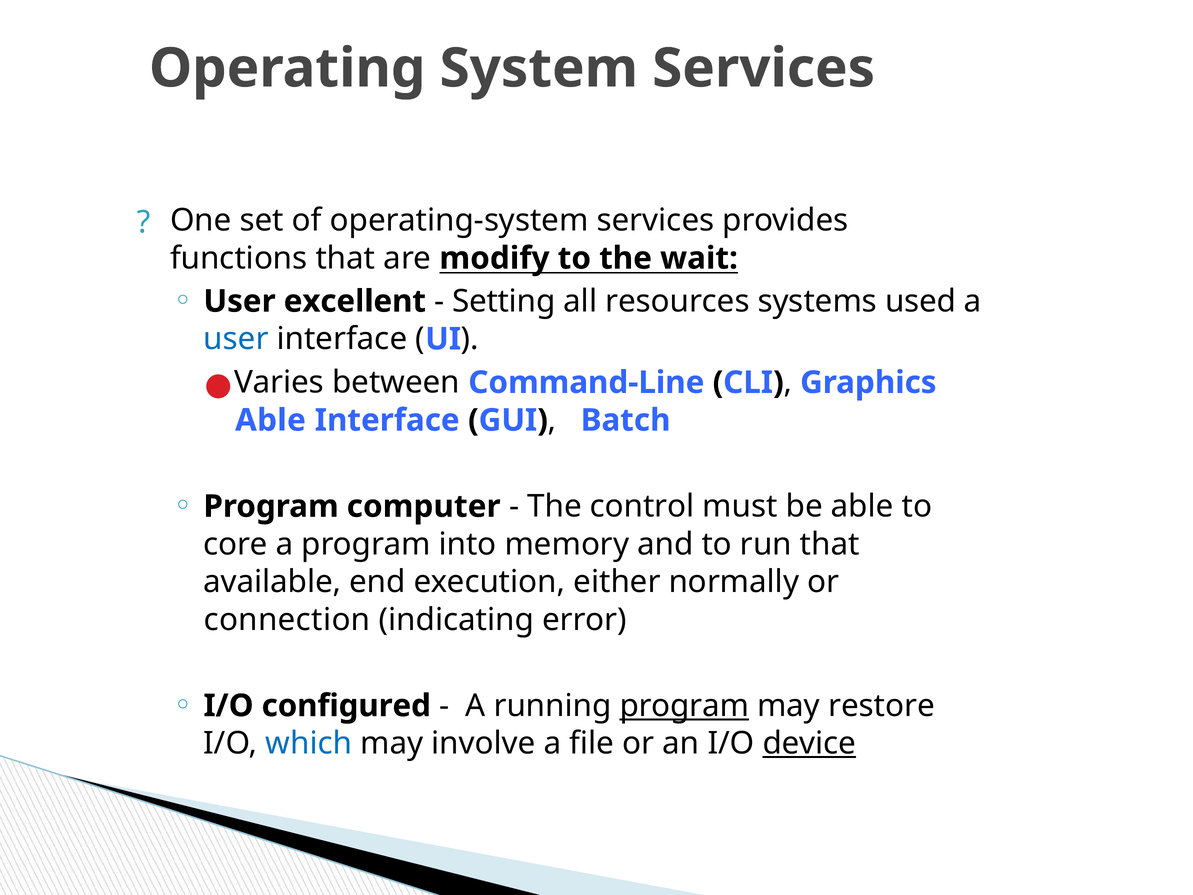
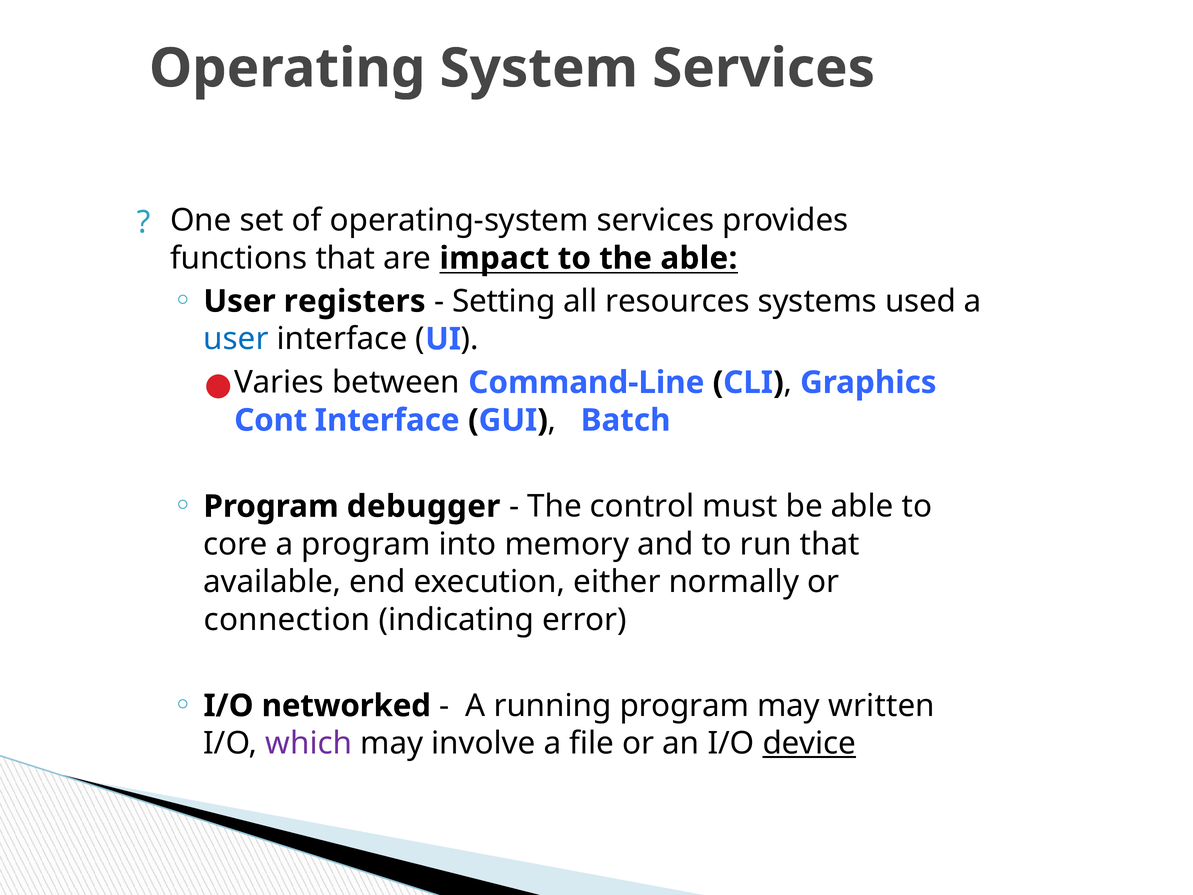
modify: modify -> impact
the wait: wait -> able
excellent: excellent -> registers
Able at (270, 420): Able -> Cont
computer: computer -> debugger
configured: configured -> networked
program at (684, 706) underline: present -> none
restore: restore -> written
which colour: blue -> purple
